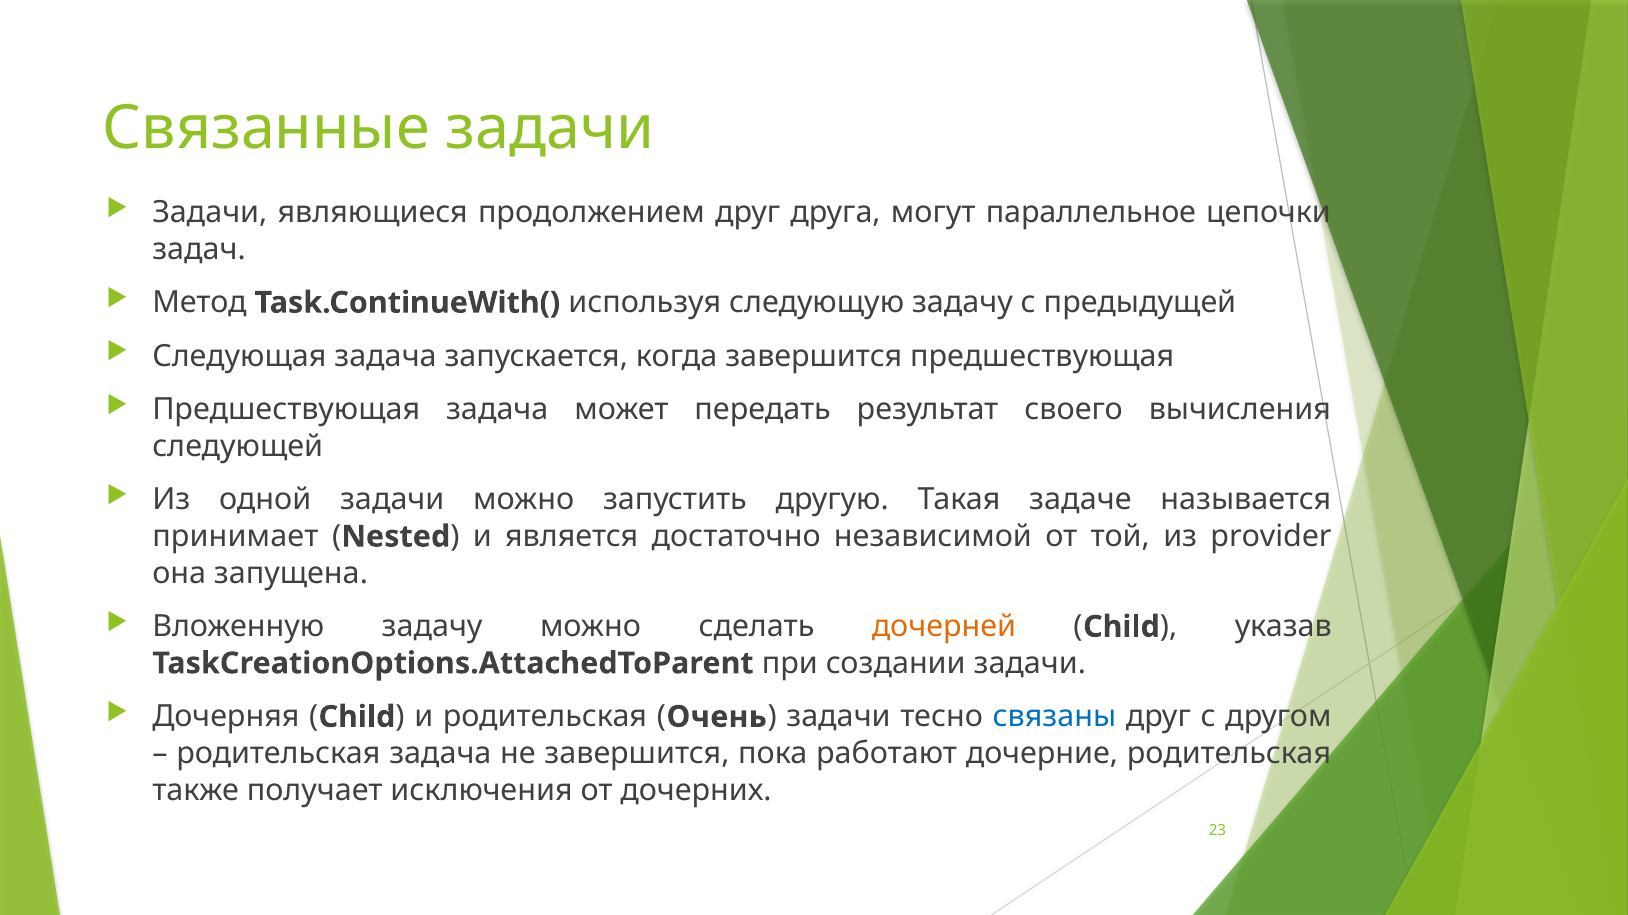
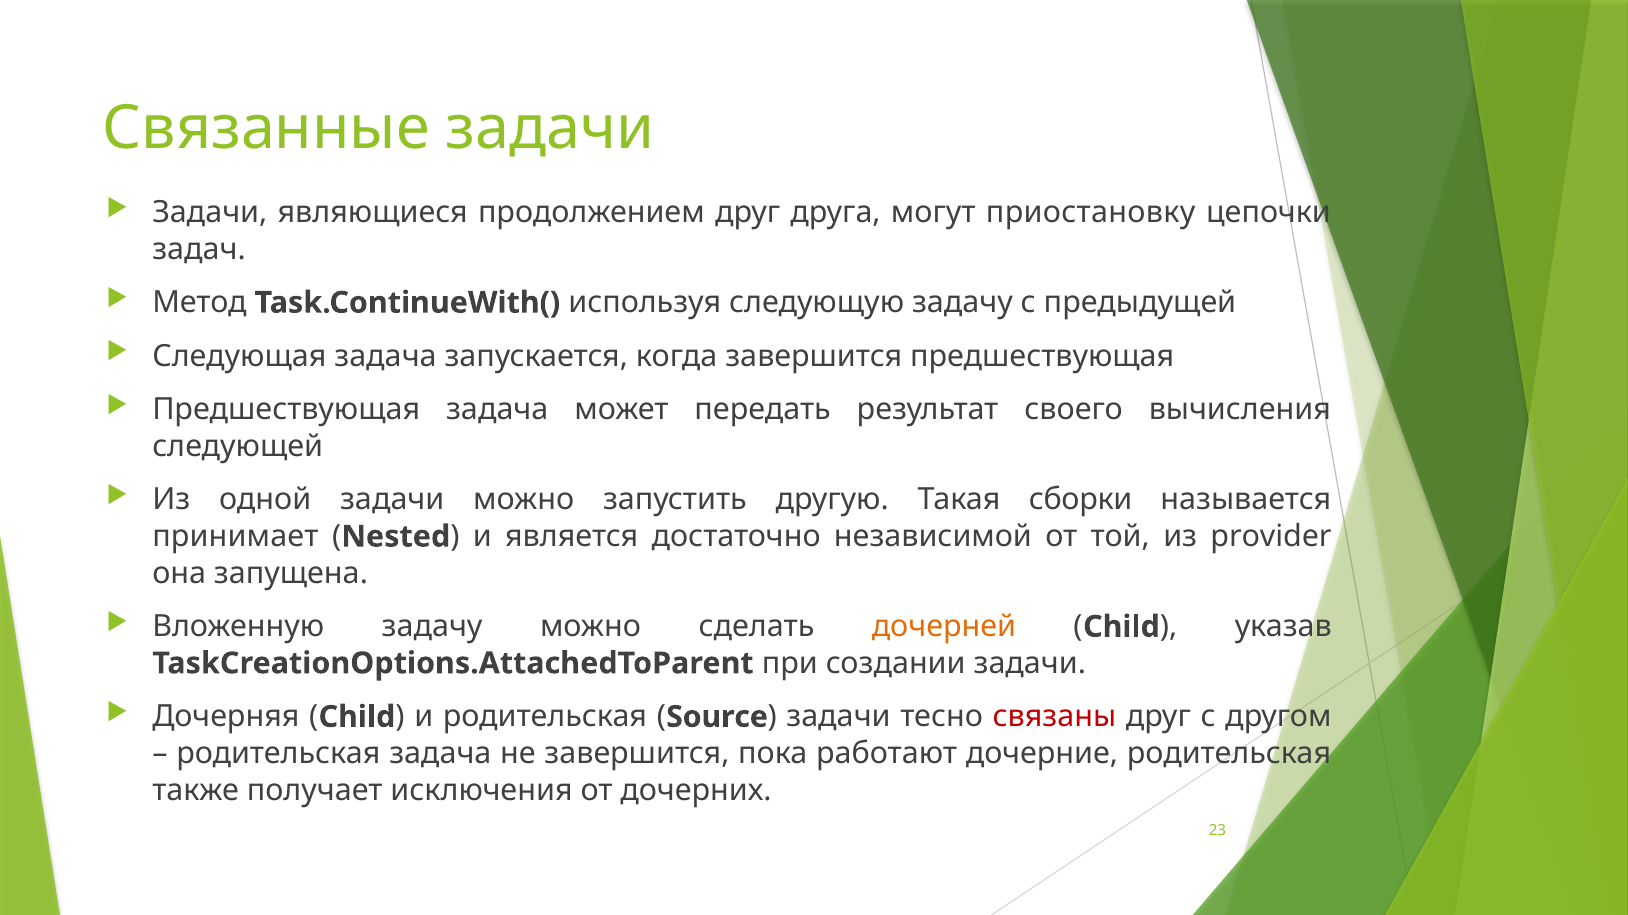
параллельное: параллельное -> приостановку
задаче: задаче -> сборки
Очень: Очень -> Source
связаны colour: blue -> red
